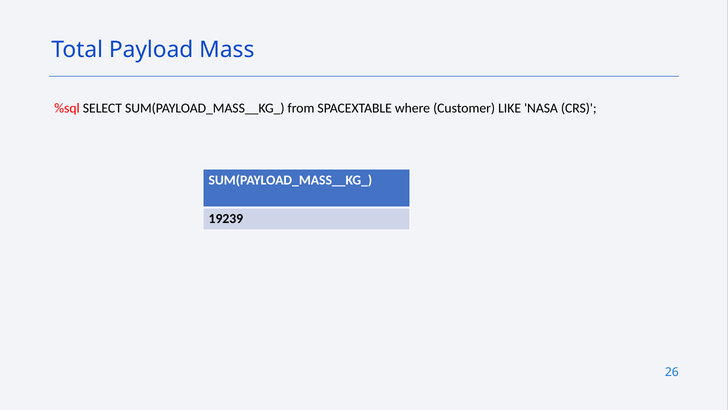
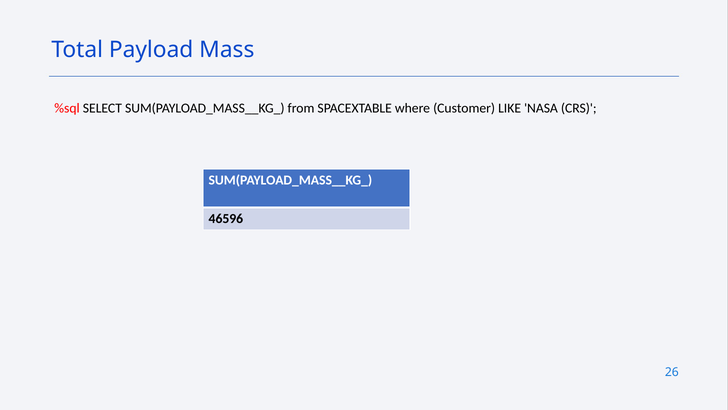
19239: 19239 -> 46596
